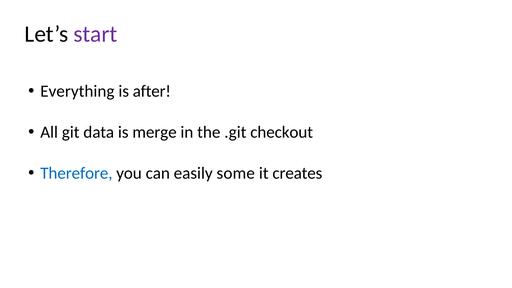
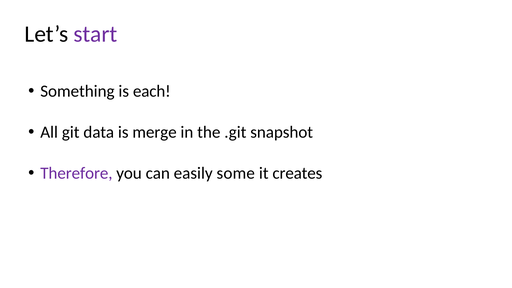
Everything: Everything -> Something
after: after -> each
checkout: checkout -> snapshot
Therefore colour: blue -> purple
